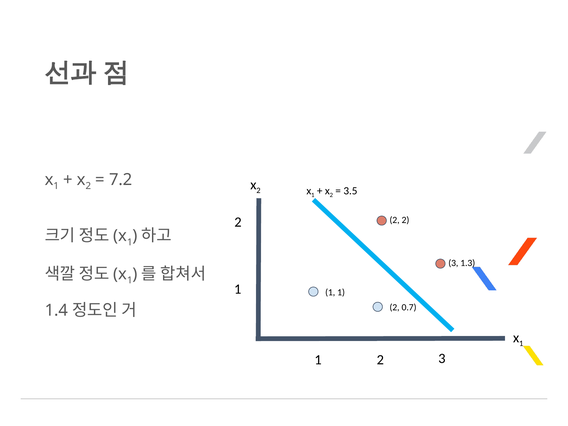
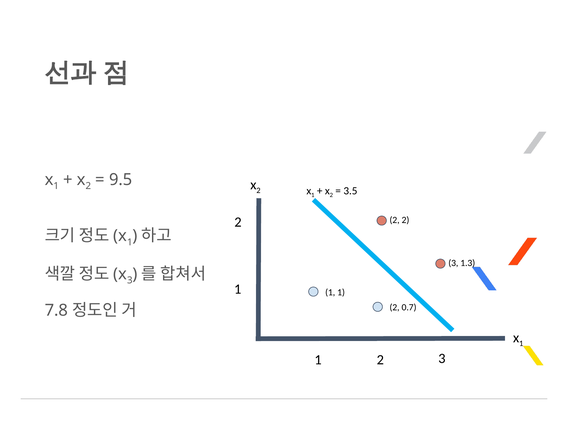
7.2: 7.2 -> 9.5
1 at (130, 280): 1 -> 3
1.4: 1.4 -> 7.8
